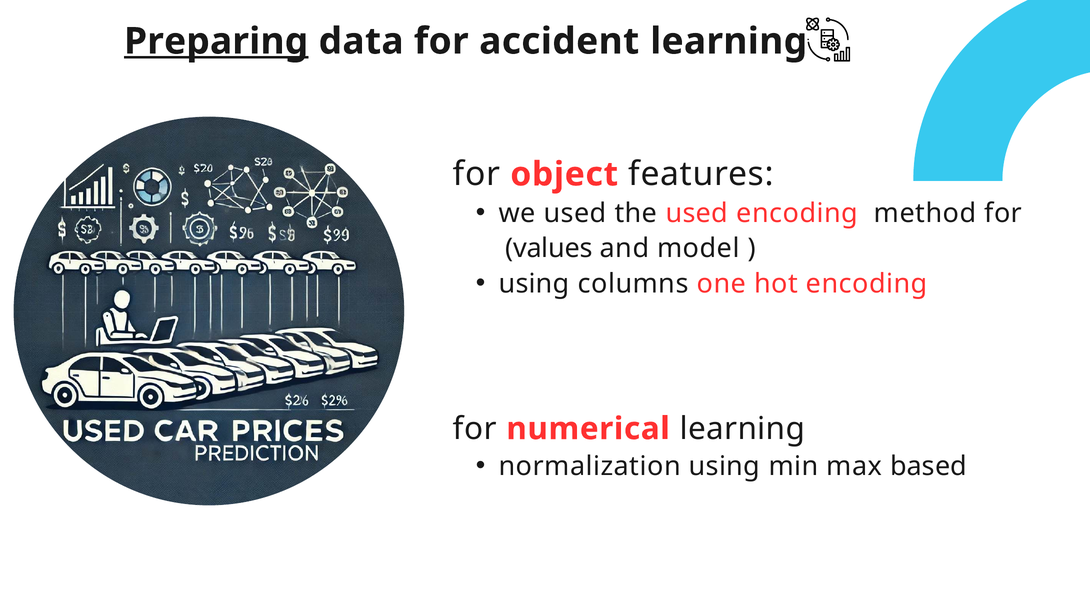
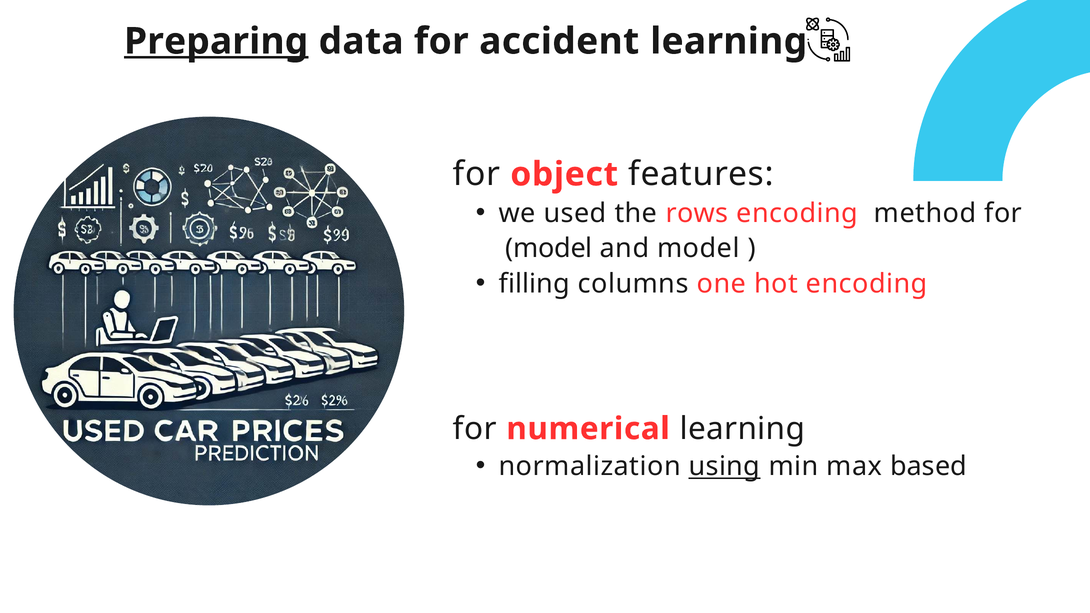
the used: used -> rows
values at (549, 249): values -> model
using at (534, 284): using -> filling
using at (724, 467) underline: none -> present
